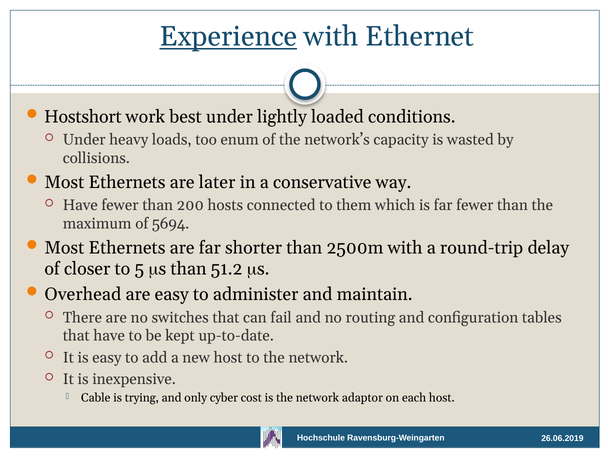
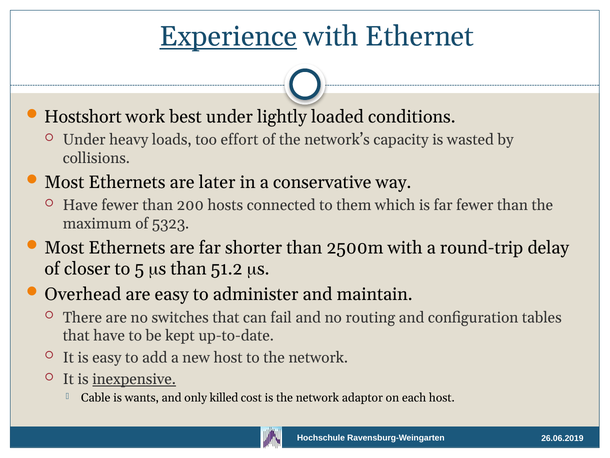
enum: enum -> effort
5694: 5694 -> 5323
inexpensive underline: none -> present
trying: trying -> wants
cyber: cyber -> killed
